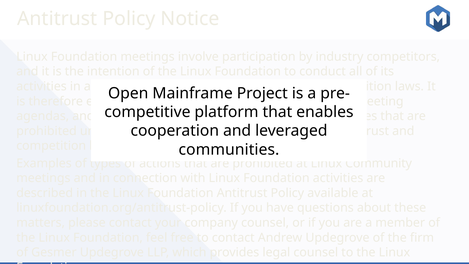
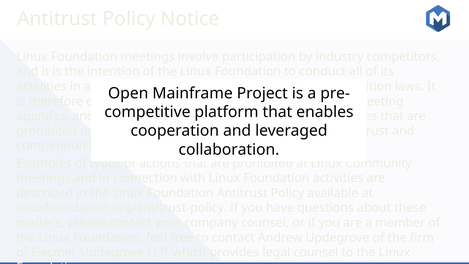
communities: communities -> collaboration
